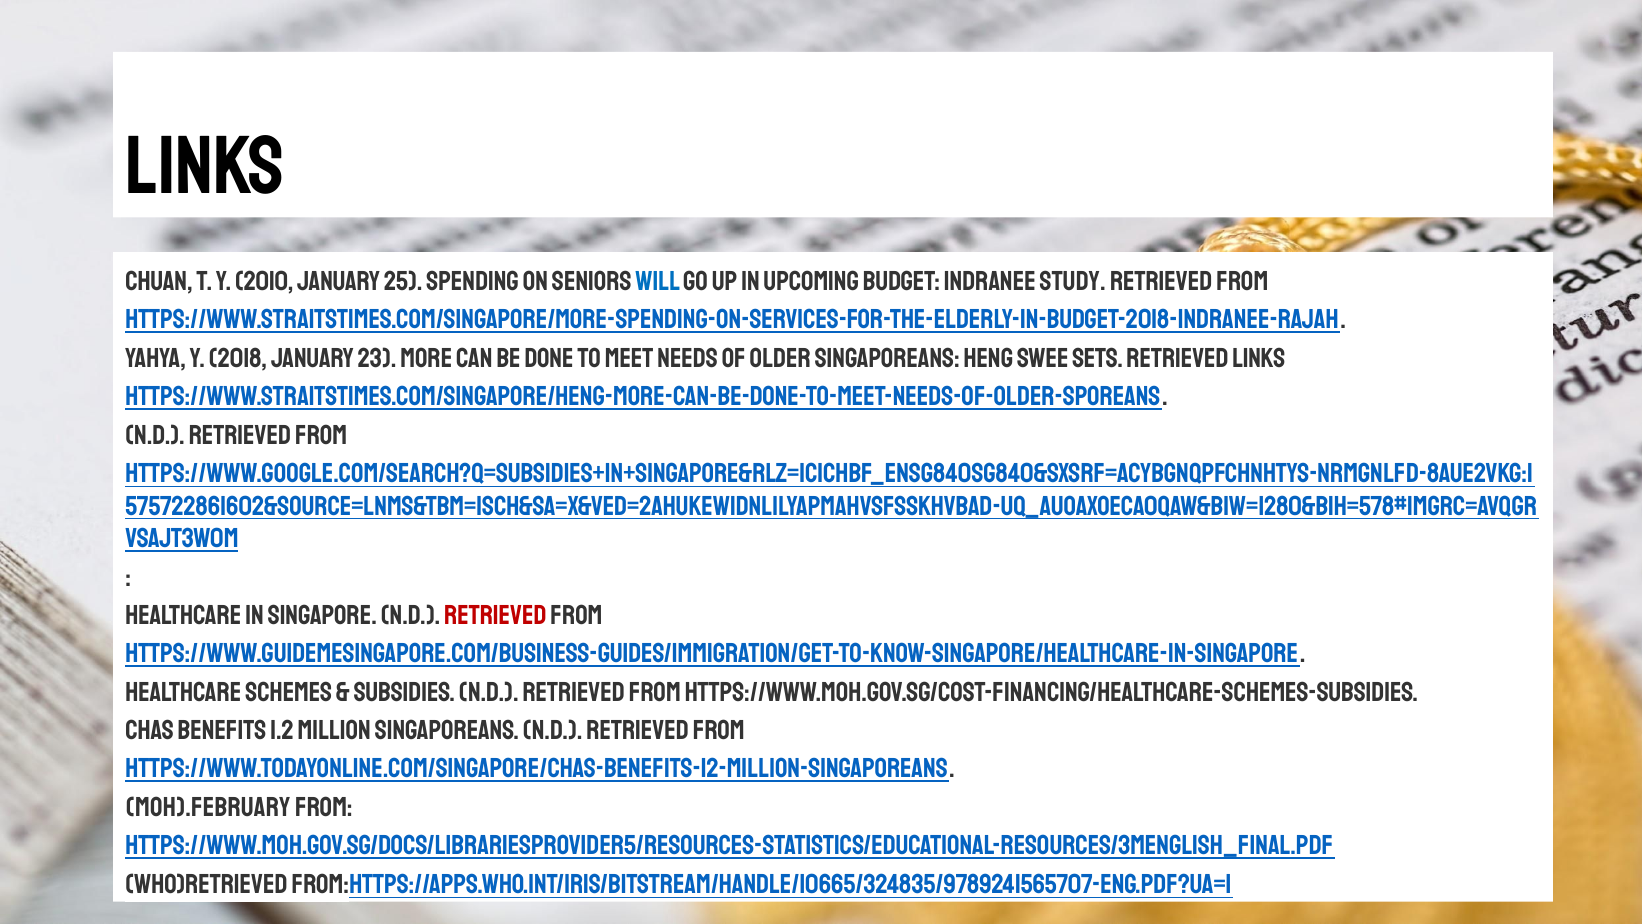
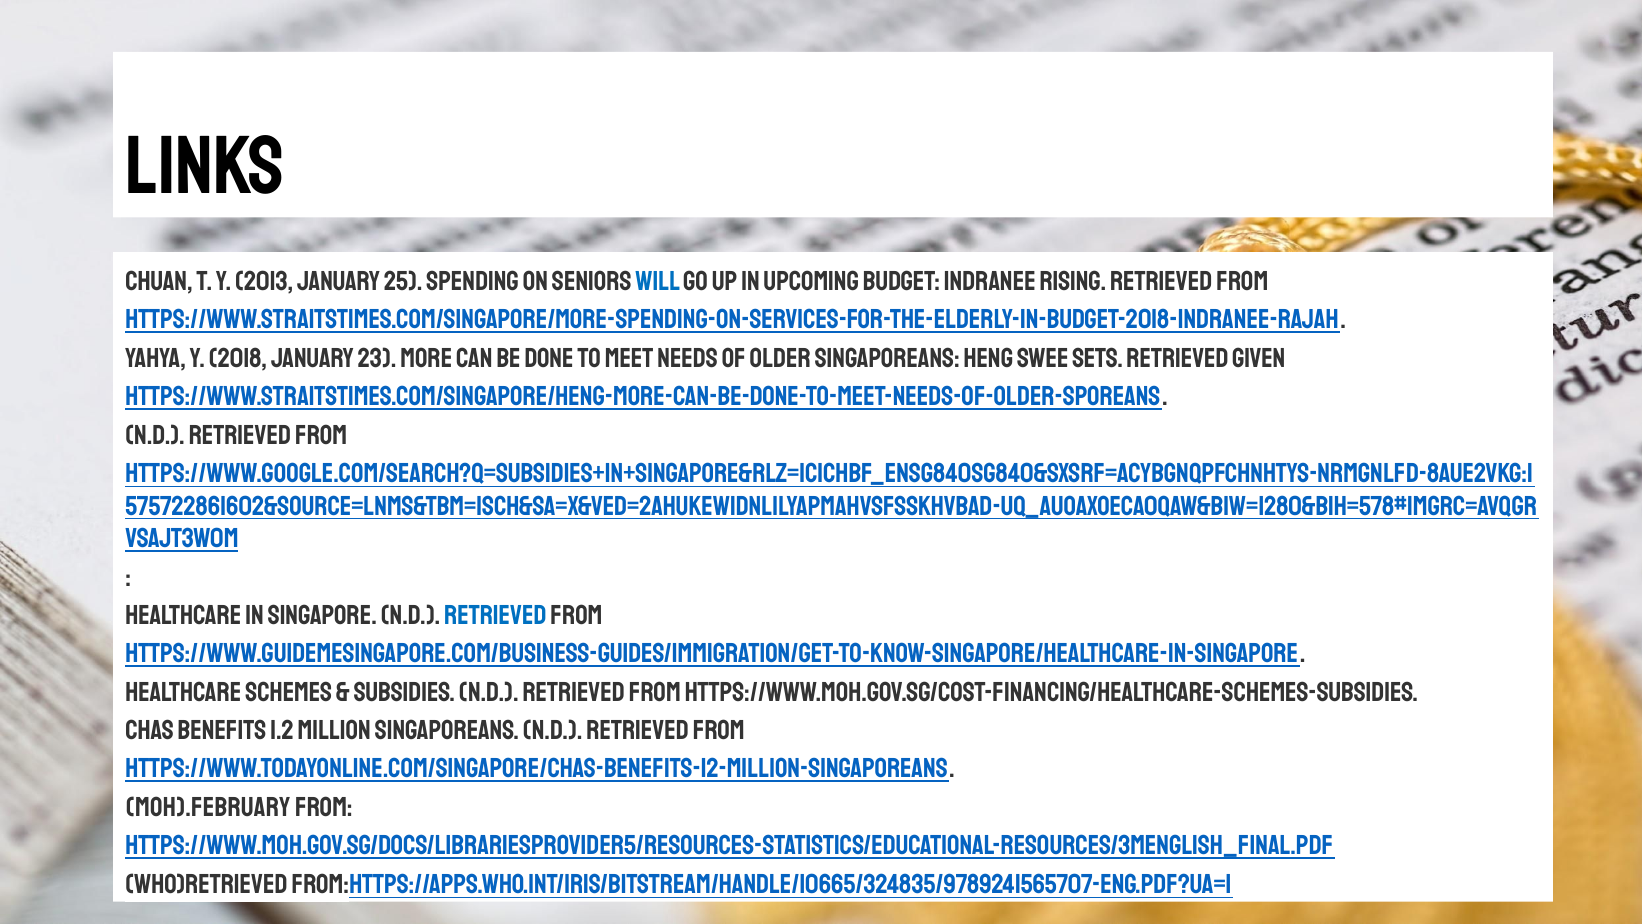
2010: 2010 -> 2013
Study: Study -> Rising
Retrieved links: links -> given
Retrieved at (495, 615) colour: red -> blue
